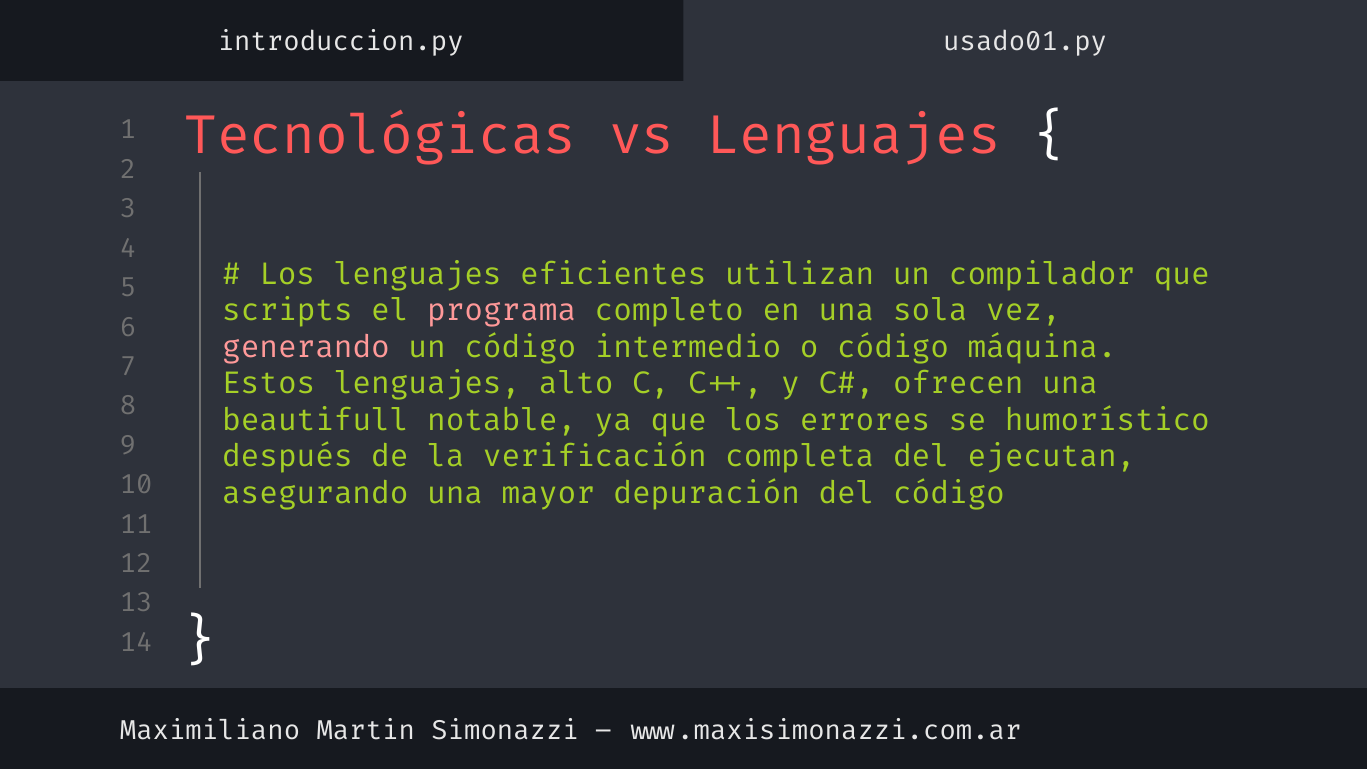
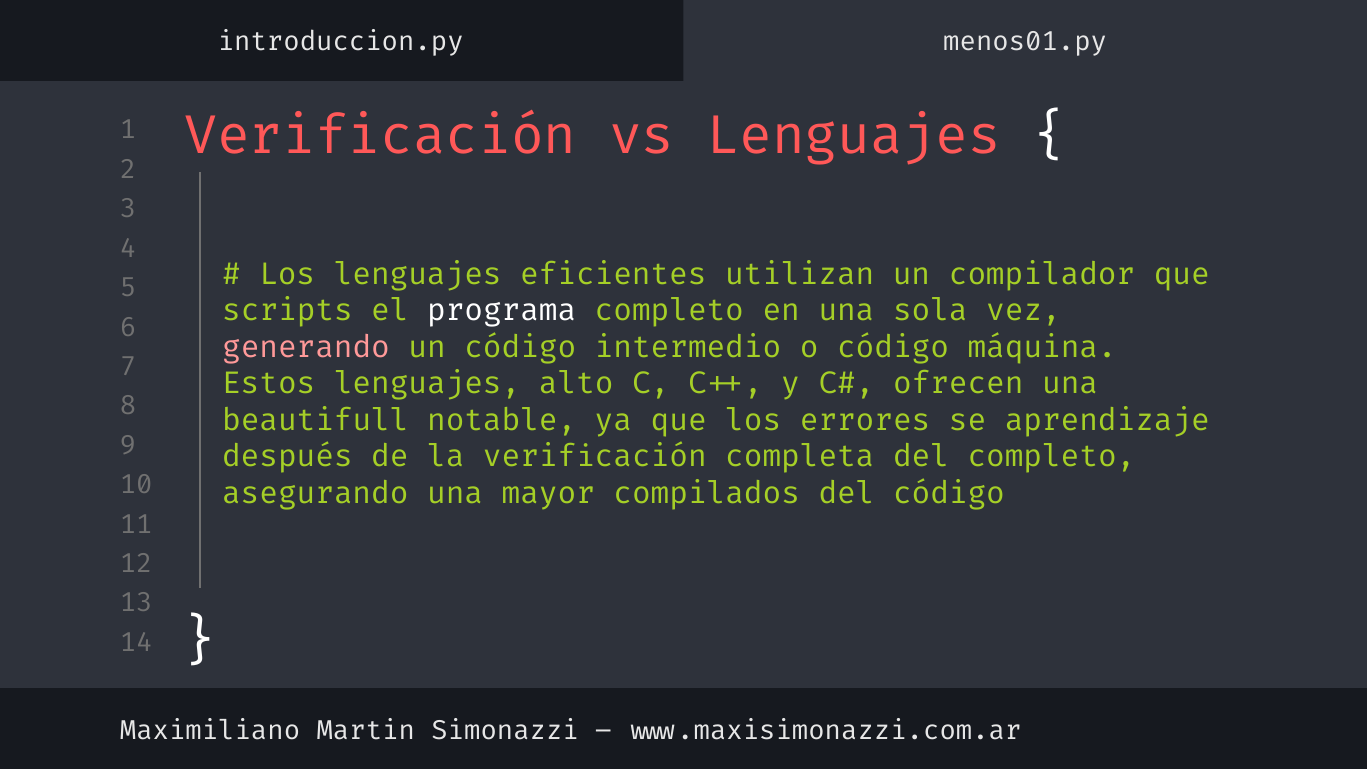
usado01.py: usado01.py -> menos01.py
Tecnológicas at (381, 136): Tecnológicas -> Verificación
programa colour: pink -> white
humorístico: humorístico -> aprendizaje
del ejecutan: ejecutan -> completo
depuración: depuración -> compilados
